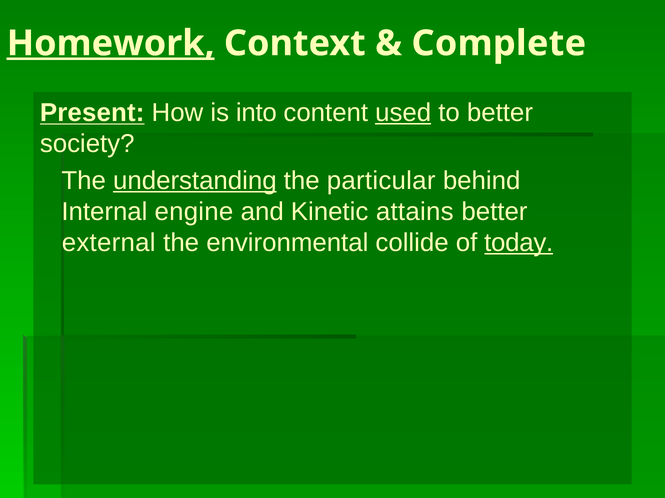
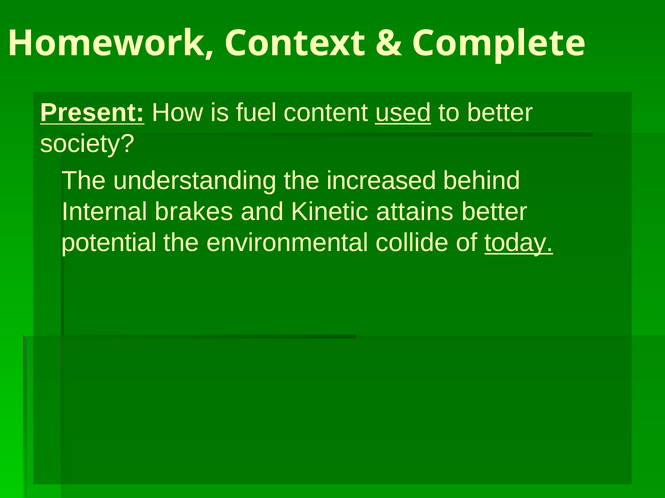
Homework underline: present -> none
into: into -> fuel
understanding underline: present -> none
particular: particular -> increased
engine: engine -> brakes
external: external -> potential
